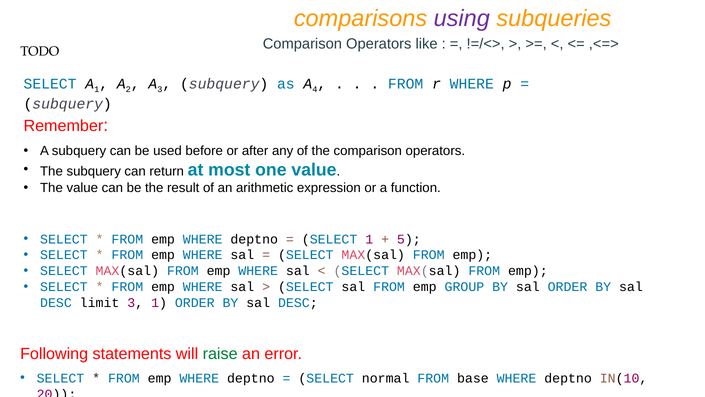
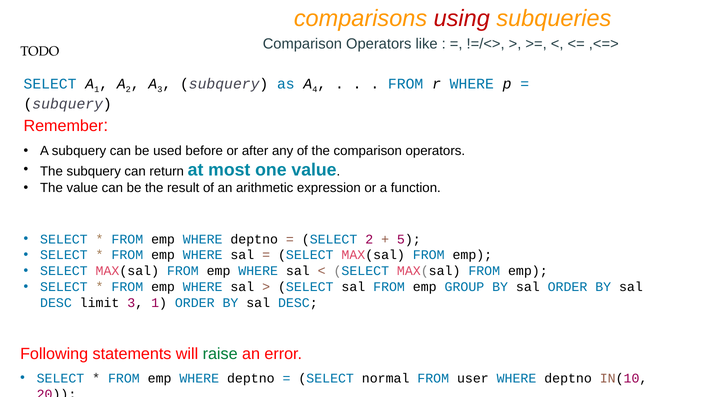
using colour: purple -> red
SELECT 1: 1 -> 2
base: base -> user
